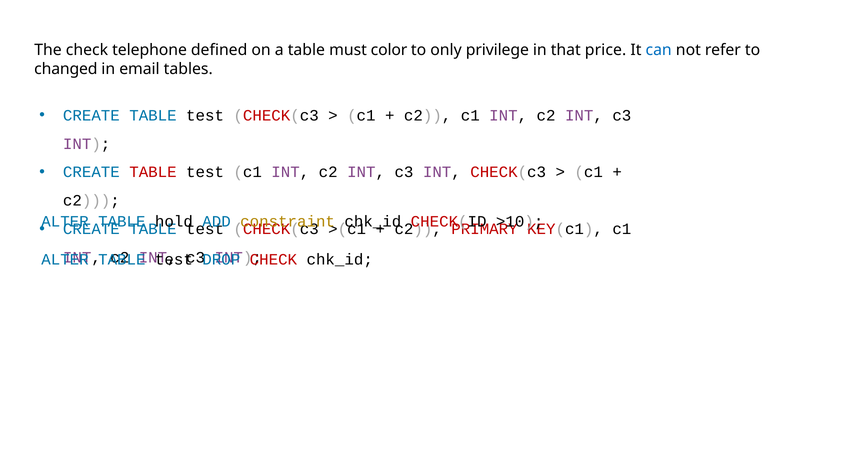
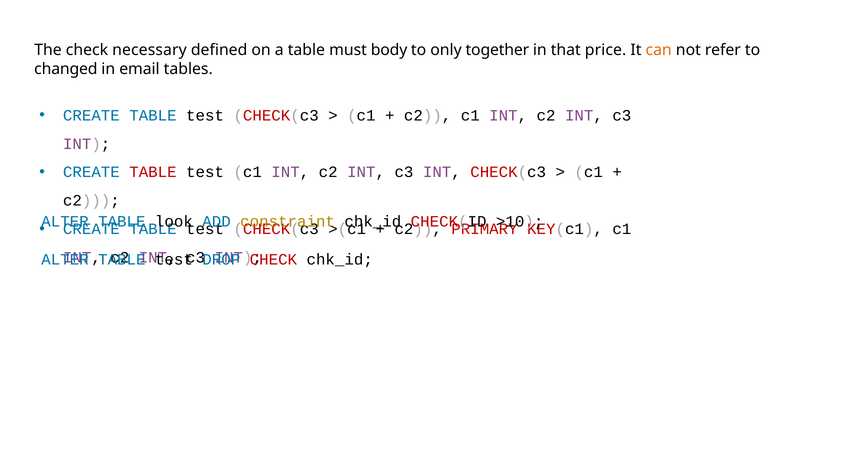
telephone: telephone -> necessary
color: color -> body
privilege: privilege -> together
can colour: blue -> orange
hold: hold -> look
